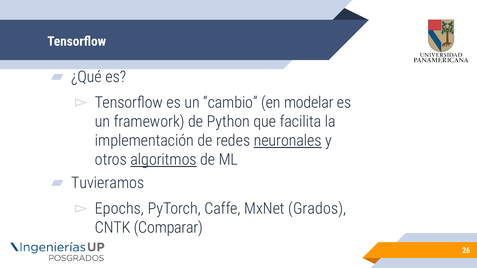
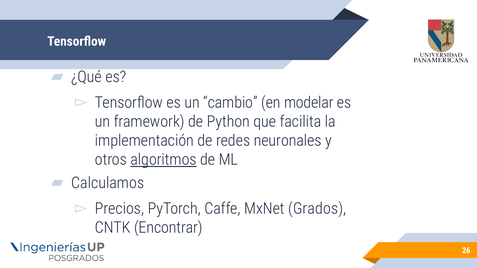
neuronales underline: present -> none
Tuvieramos: Tuvieramos -> Calculamos
Epochs: Epochs -> Precios
Comparar: Comparar -> Encontrar
